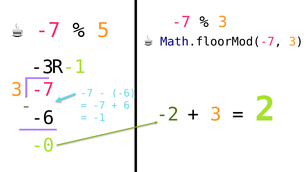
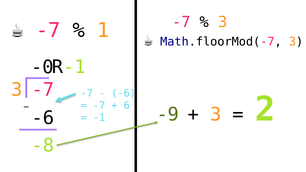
5: 5 -> 1
-3: -3 -> -0
-2: -2 -> -9
-0: -0 -> -8
